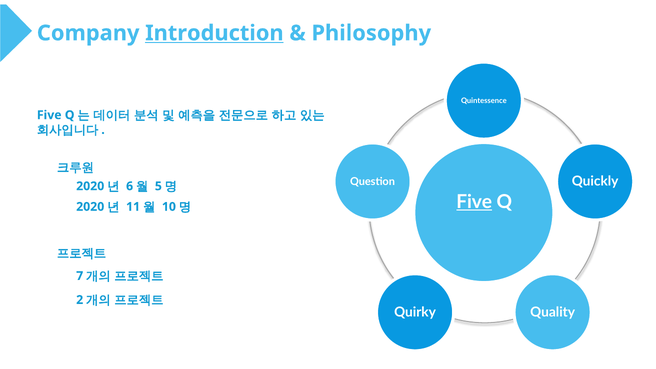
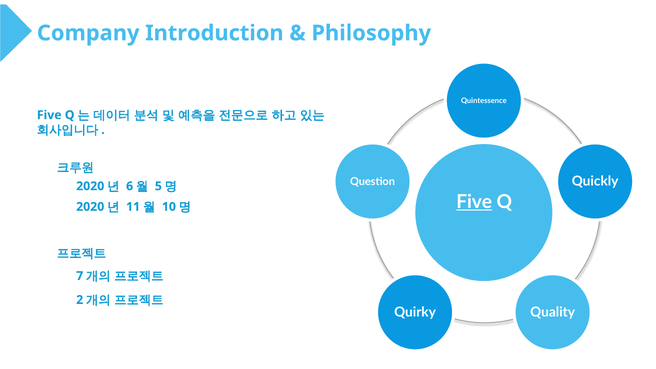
Introduction underline: present -> none
